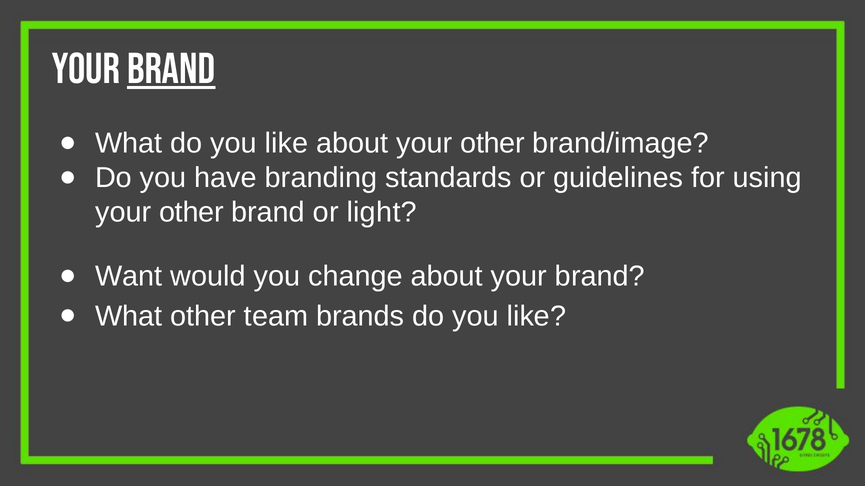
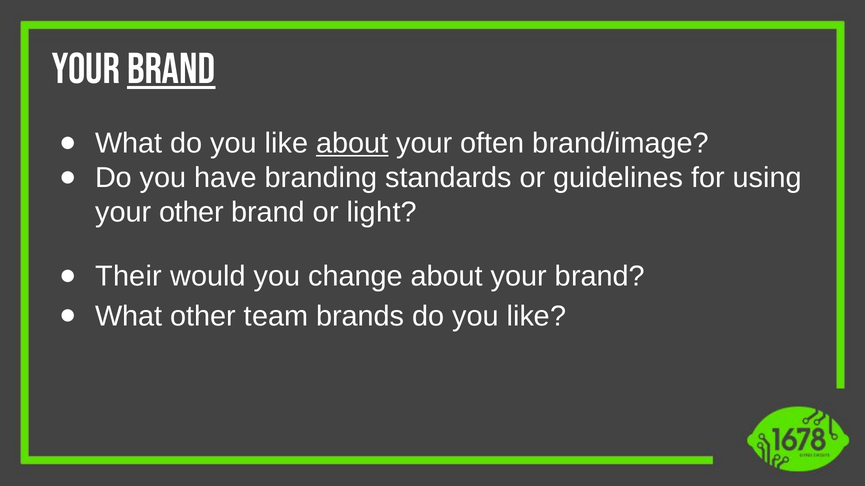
about at (352, 143) underline: none -> present
other at (493, 143): other -> often
Want: Want -> Their
